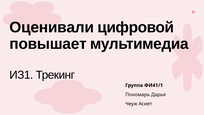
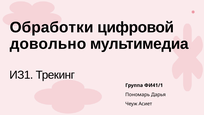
Оценивали: Оценивали -> Обработки
повышает: повышает -> довольно
